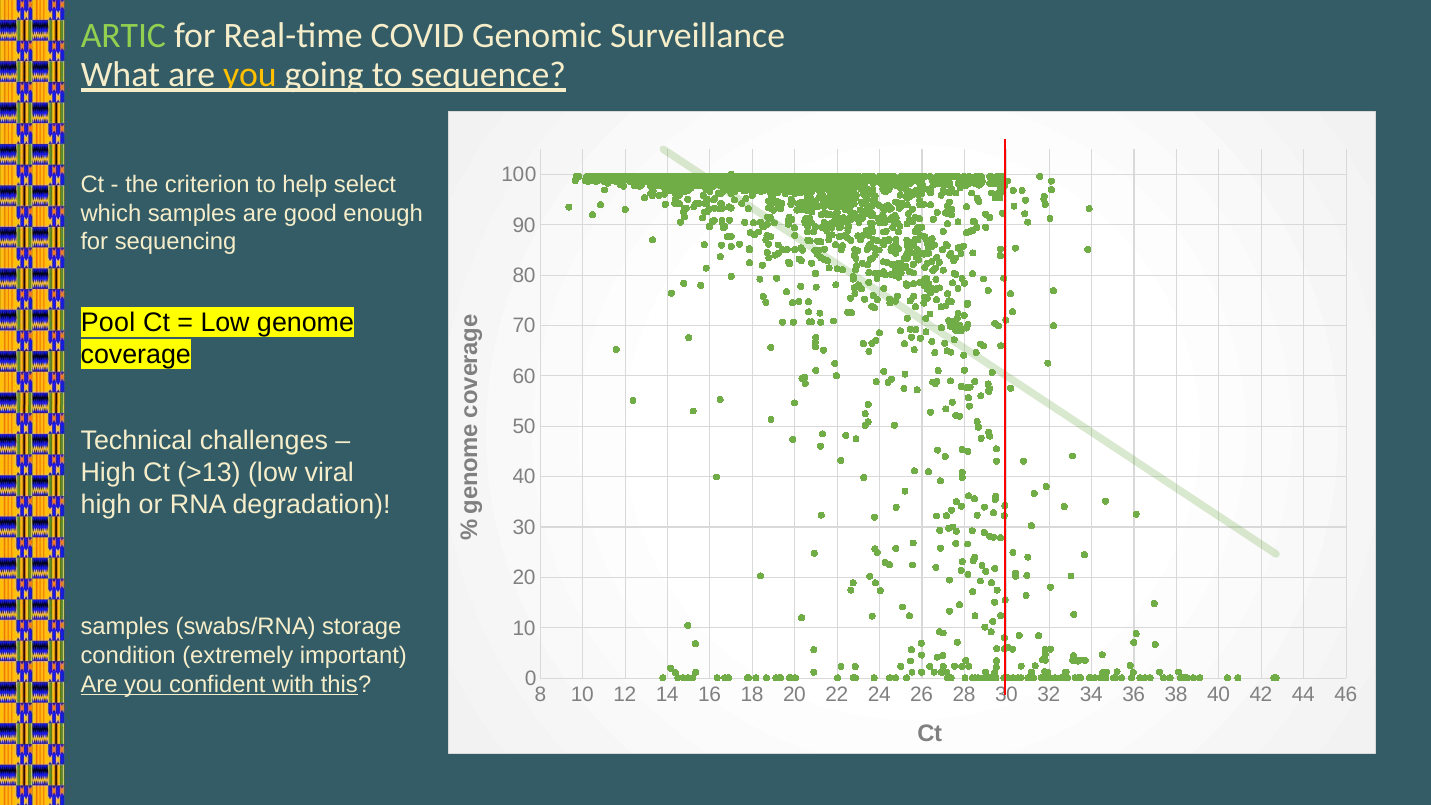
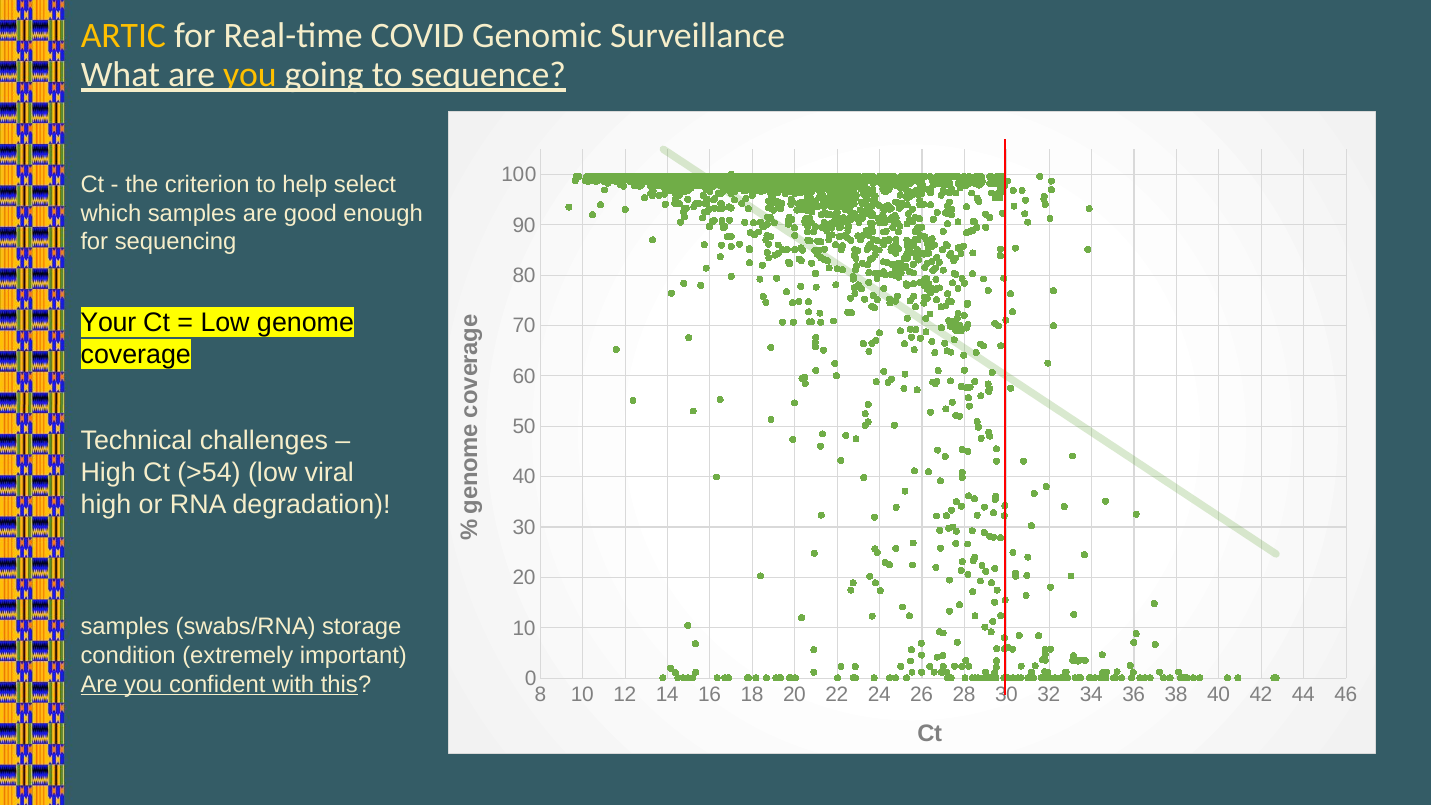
ARTIC colour: light green -> yellow
Pool: Pool -> Your
>13: >13 -> >54
